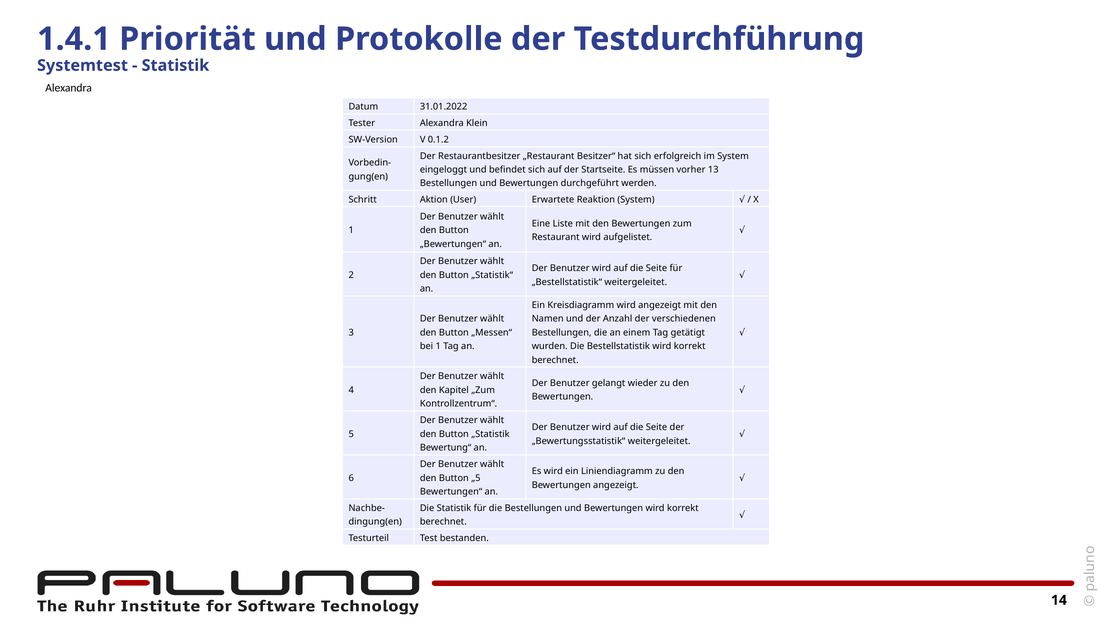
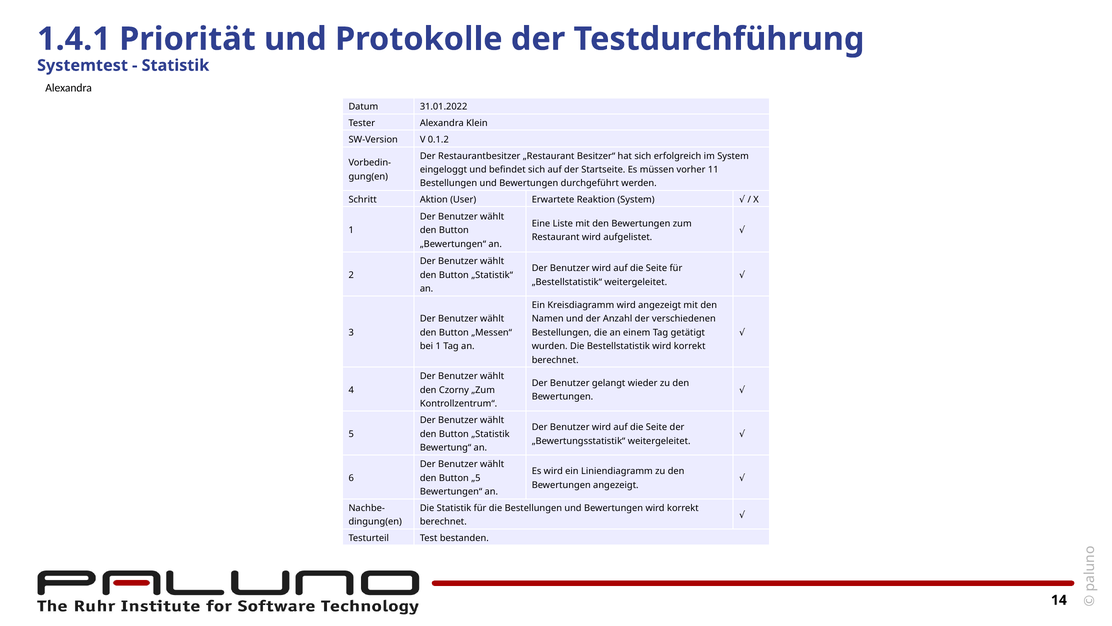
13: 13 -> 11
Kapitel: Kapitel -> Czorny
